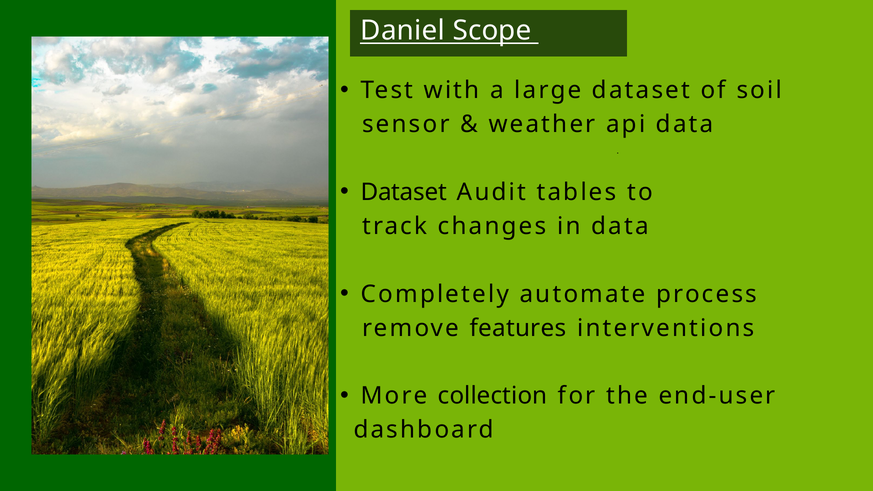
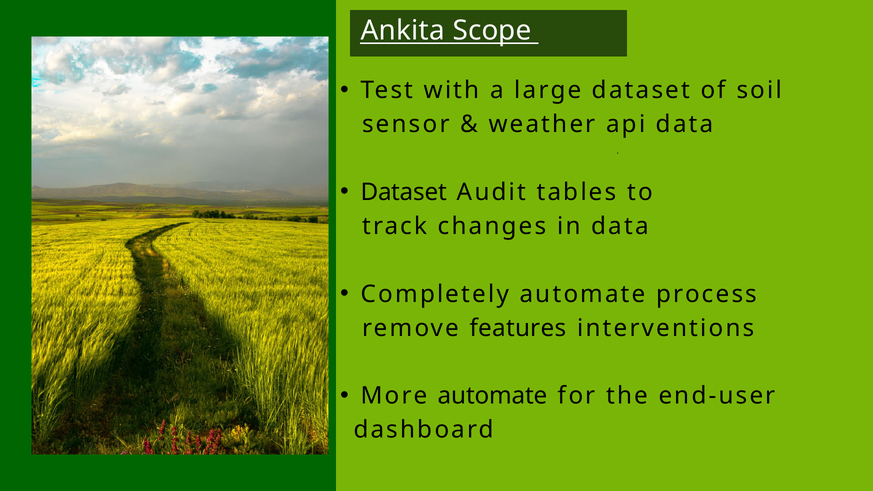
Daniel: Daniel -> Ankita
More collection: collection -> automate
